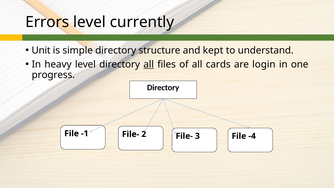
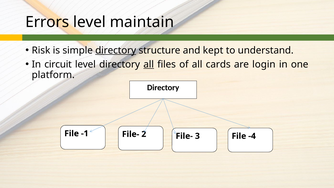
currently: currently -> maintain
Unit: Unit -> Risk
directory at (116, 50) underline: none -> present
heavy: heavy -> circuit
progress: progress -> platform
